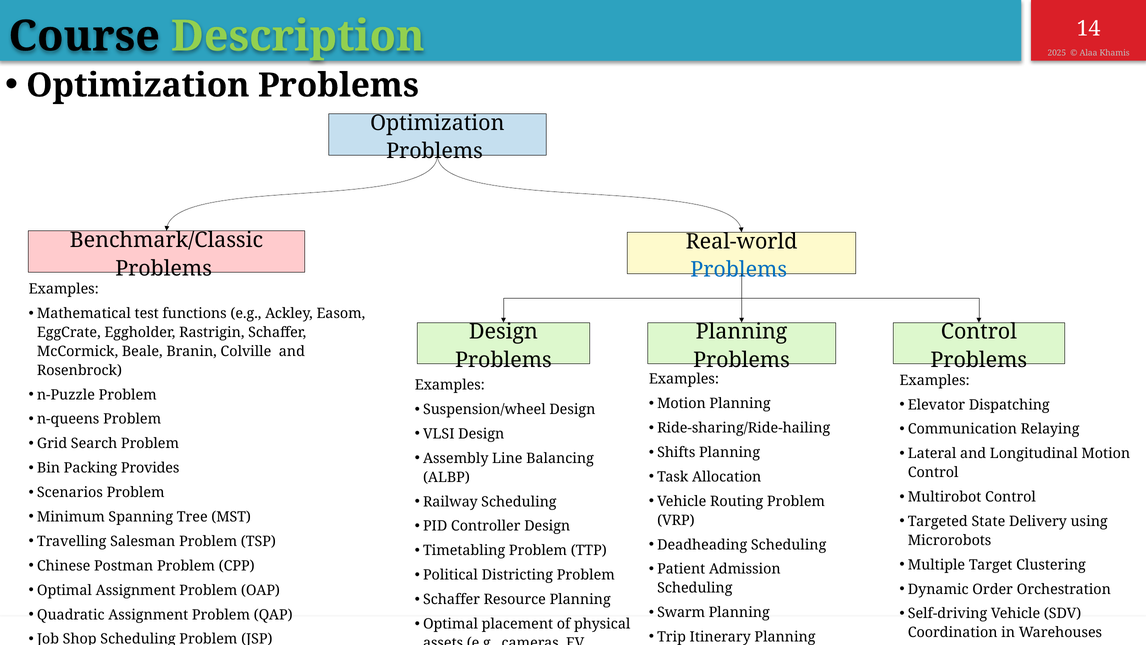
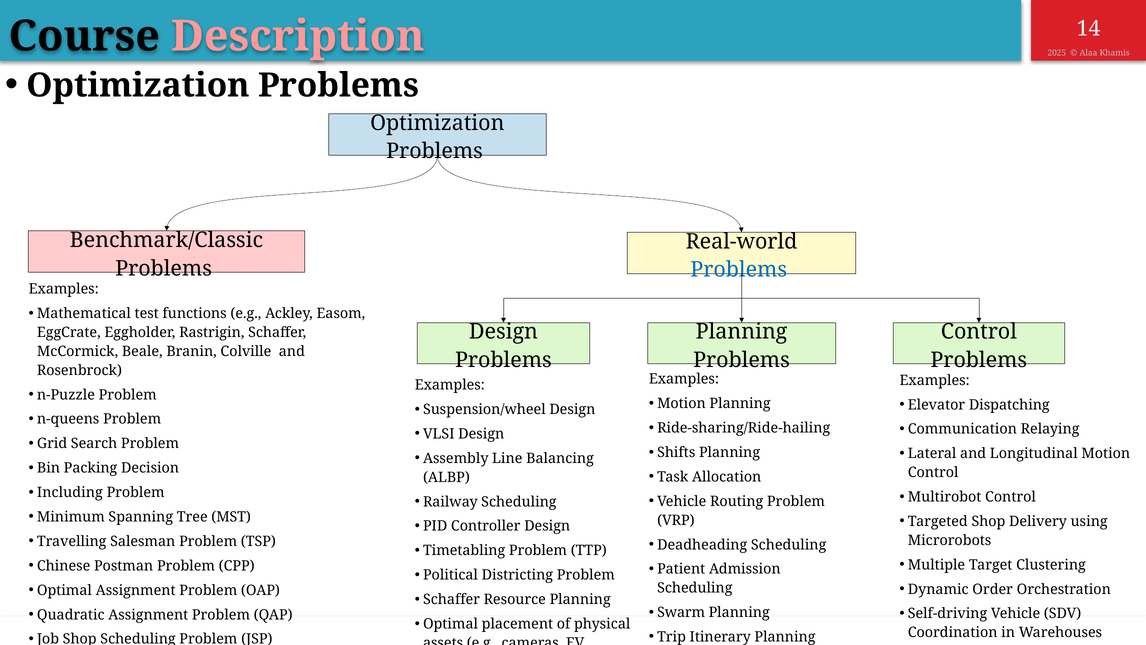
Description colour: light green -> pink
Provides: Provides -> Decision
Scenarios: Scenarios -> Including
Targeted State: State -> Shop
